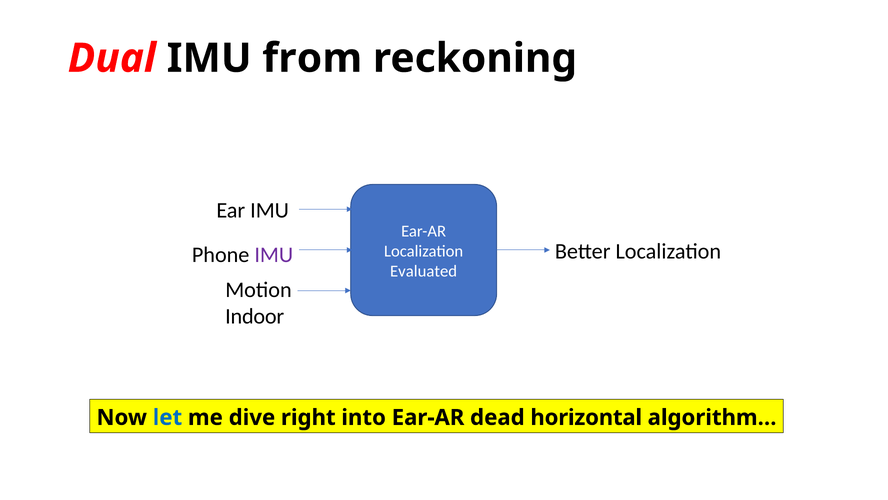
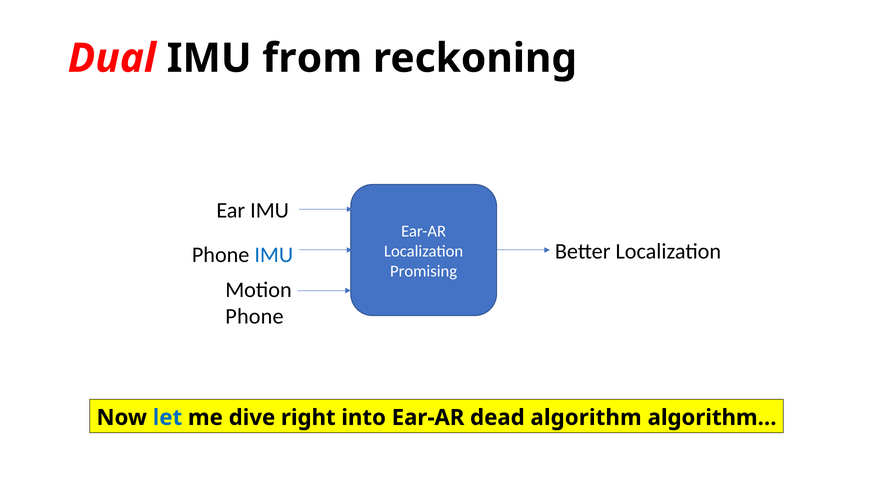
IMU at (274, 255) colour: purple -> blue
Evaluated: Evaluated -> Promising
Indoor at (255, 316): Indoor -> Phone
horizontal: horizontal -> algorithm
